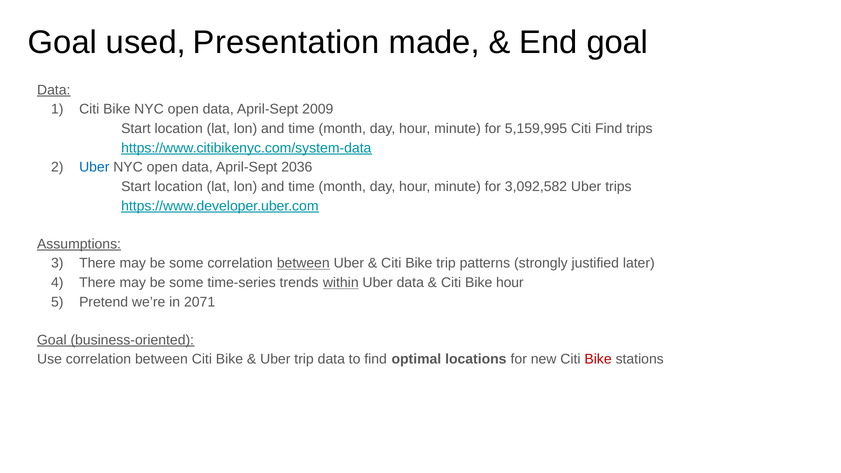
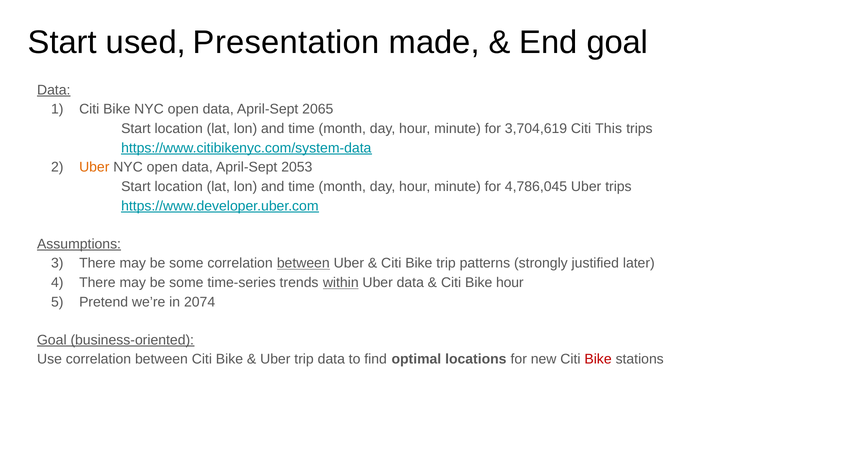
Goal at (62, 43): Goal -> Start
2009: 2009 -> 2065
5,159,995: 5,159,995 -> 3,704,619
Citi Find: Find -> This
Uber at (94, 167) colour: blue -> orange
2036: 2036 -> 2053
3,092,582: 3,092,582 -> 4,786,045
2071: 2071 -> 2074
